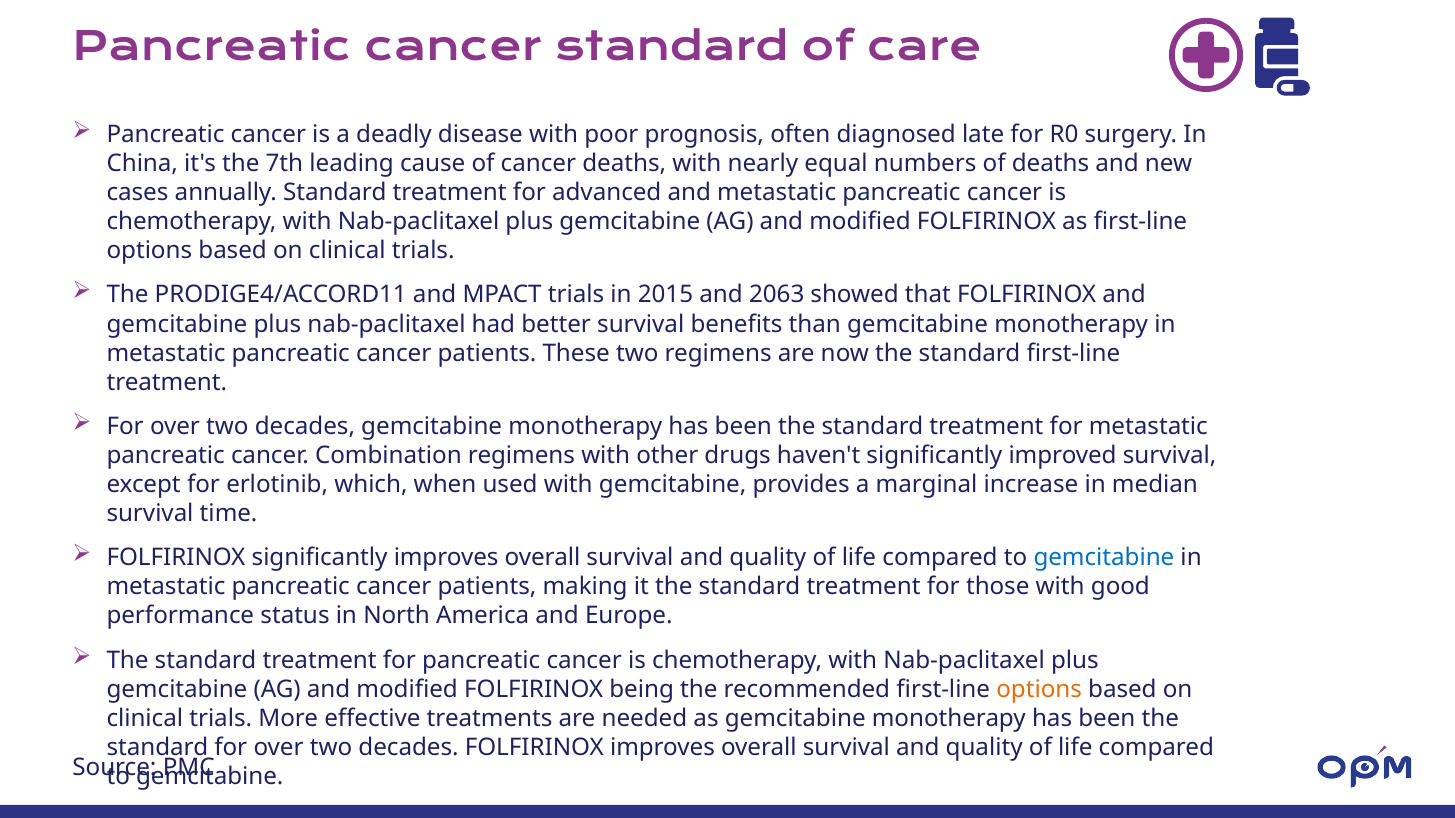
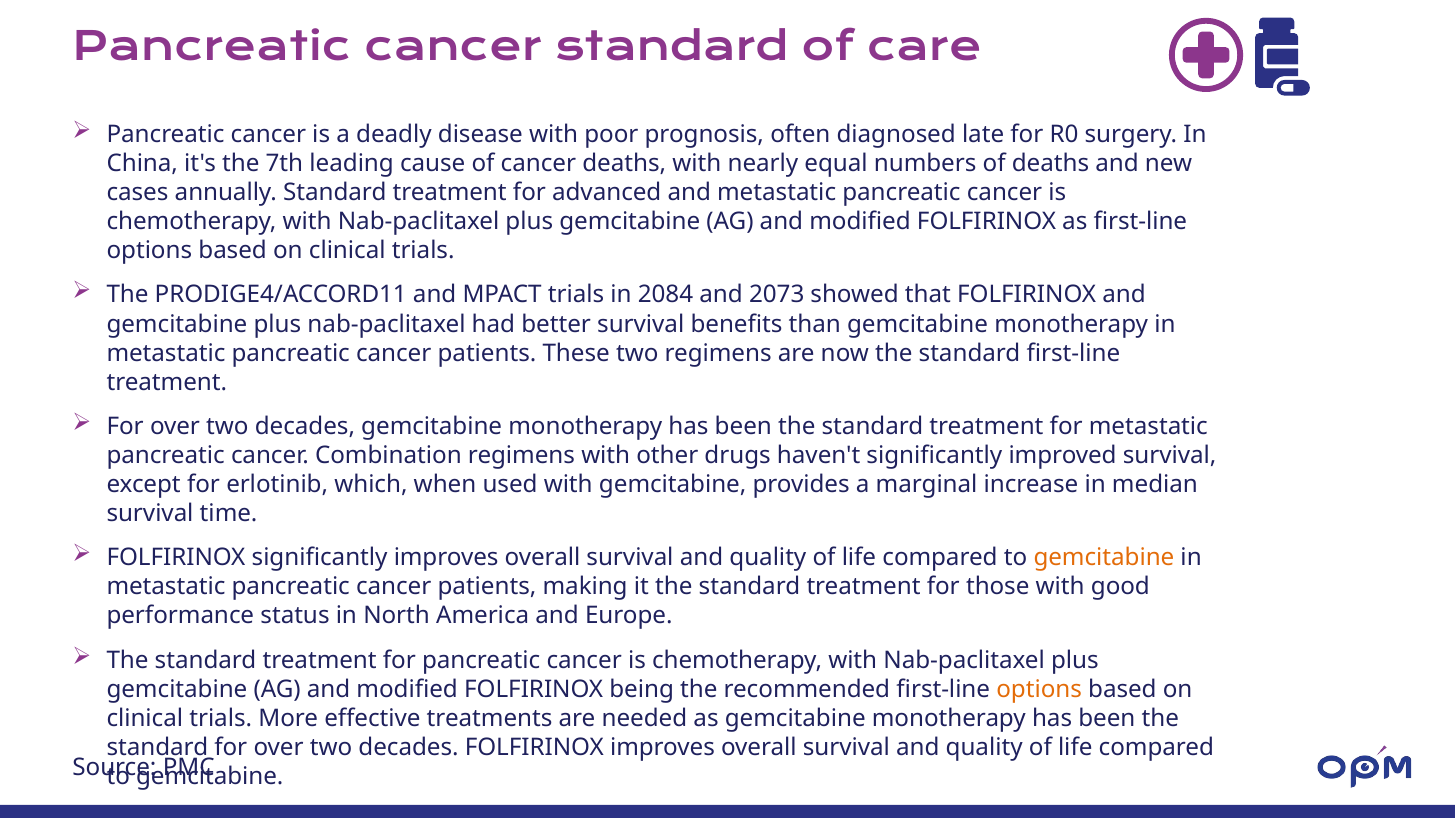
2015: 2015 -> 2084
2063: 2063 -> 2073
gemcitabine at (1104, 558) colour: blue -> orange
